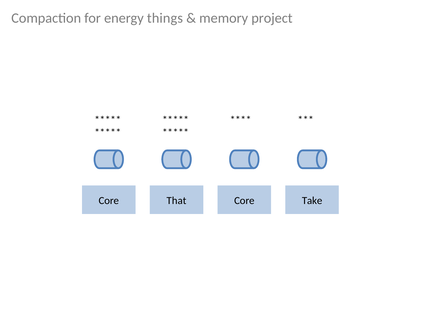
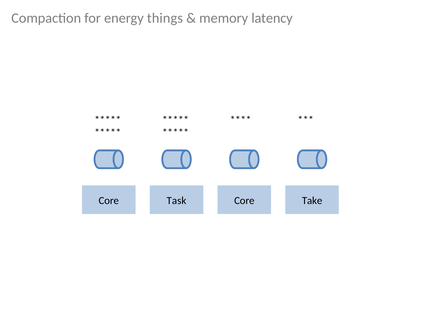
project: project -> latency
That: That -> Task
